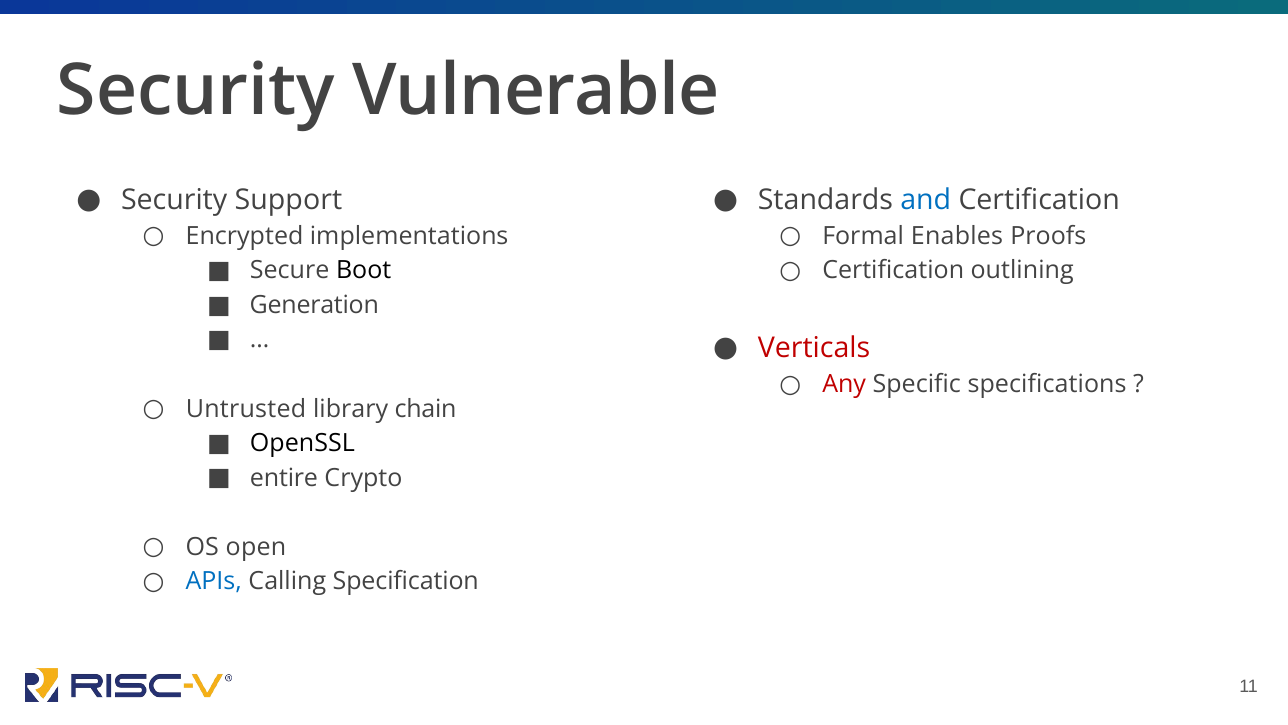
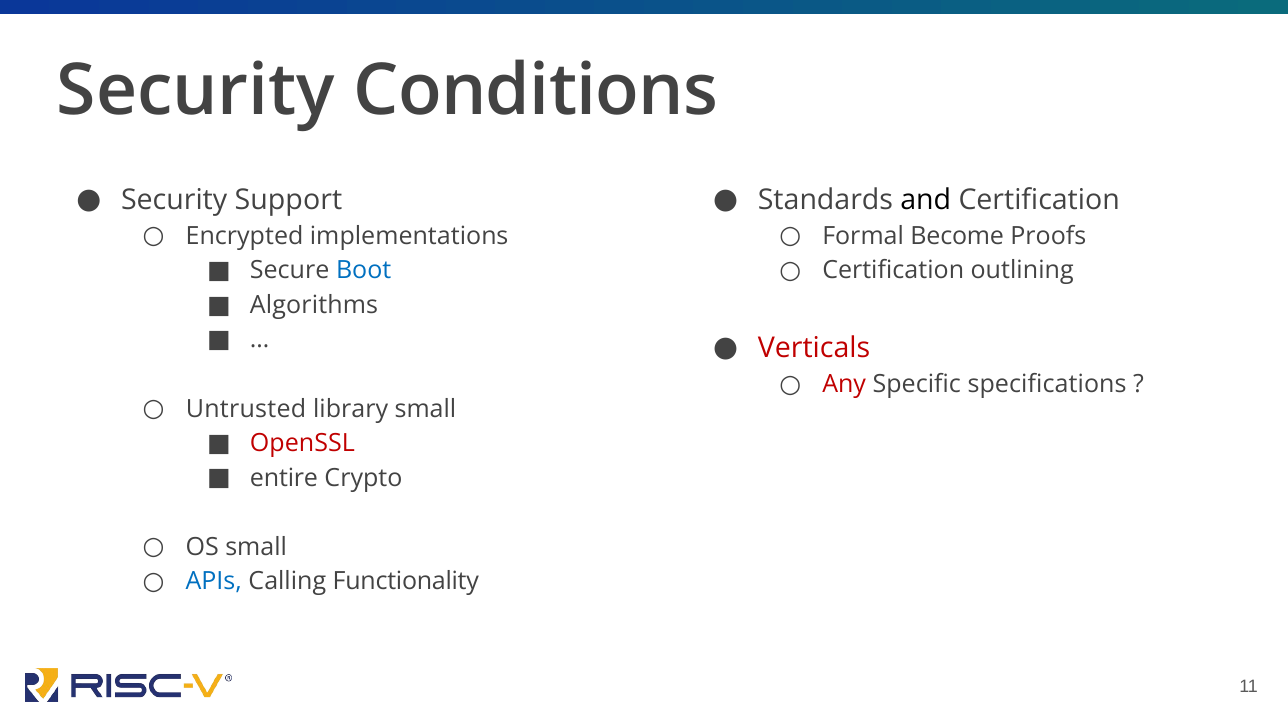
Vulnerable: Vulnerable -> Conditions
and colour: blue -> black
Enables: Enables -> Become
Boot colour: black -> blue
Generation: Generation -> Algorithms
library chain: chain -> small
OpenSSL colour: black -> red
OS open: open -> small
Specification: Specification -> Functionality
